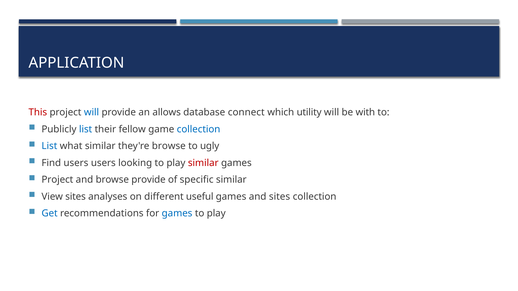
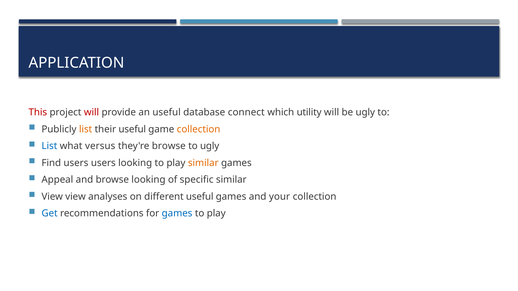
will at (92, 113) colour: blue -> red
an allows: allows -> useful
be with: with -> ugly
list at (86, 129) colour: blue -> orange
their fellow: fellow -> useful
collection at (199, 129) colour: blue -> orange
what similar: similar -> versus
similar at (203, 163) colour: red -> orange
Project at (57, 180): Project -> Appeal
browse provide: provide -> looking
View sites: sites -> view
and sites: sites -> your
